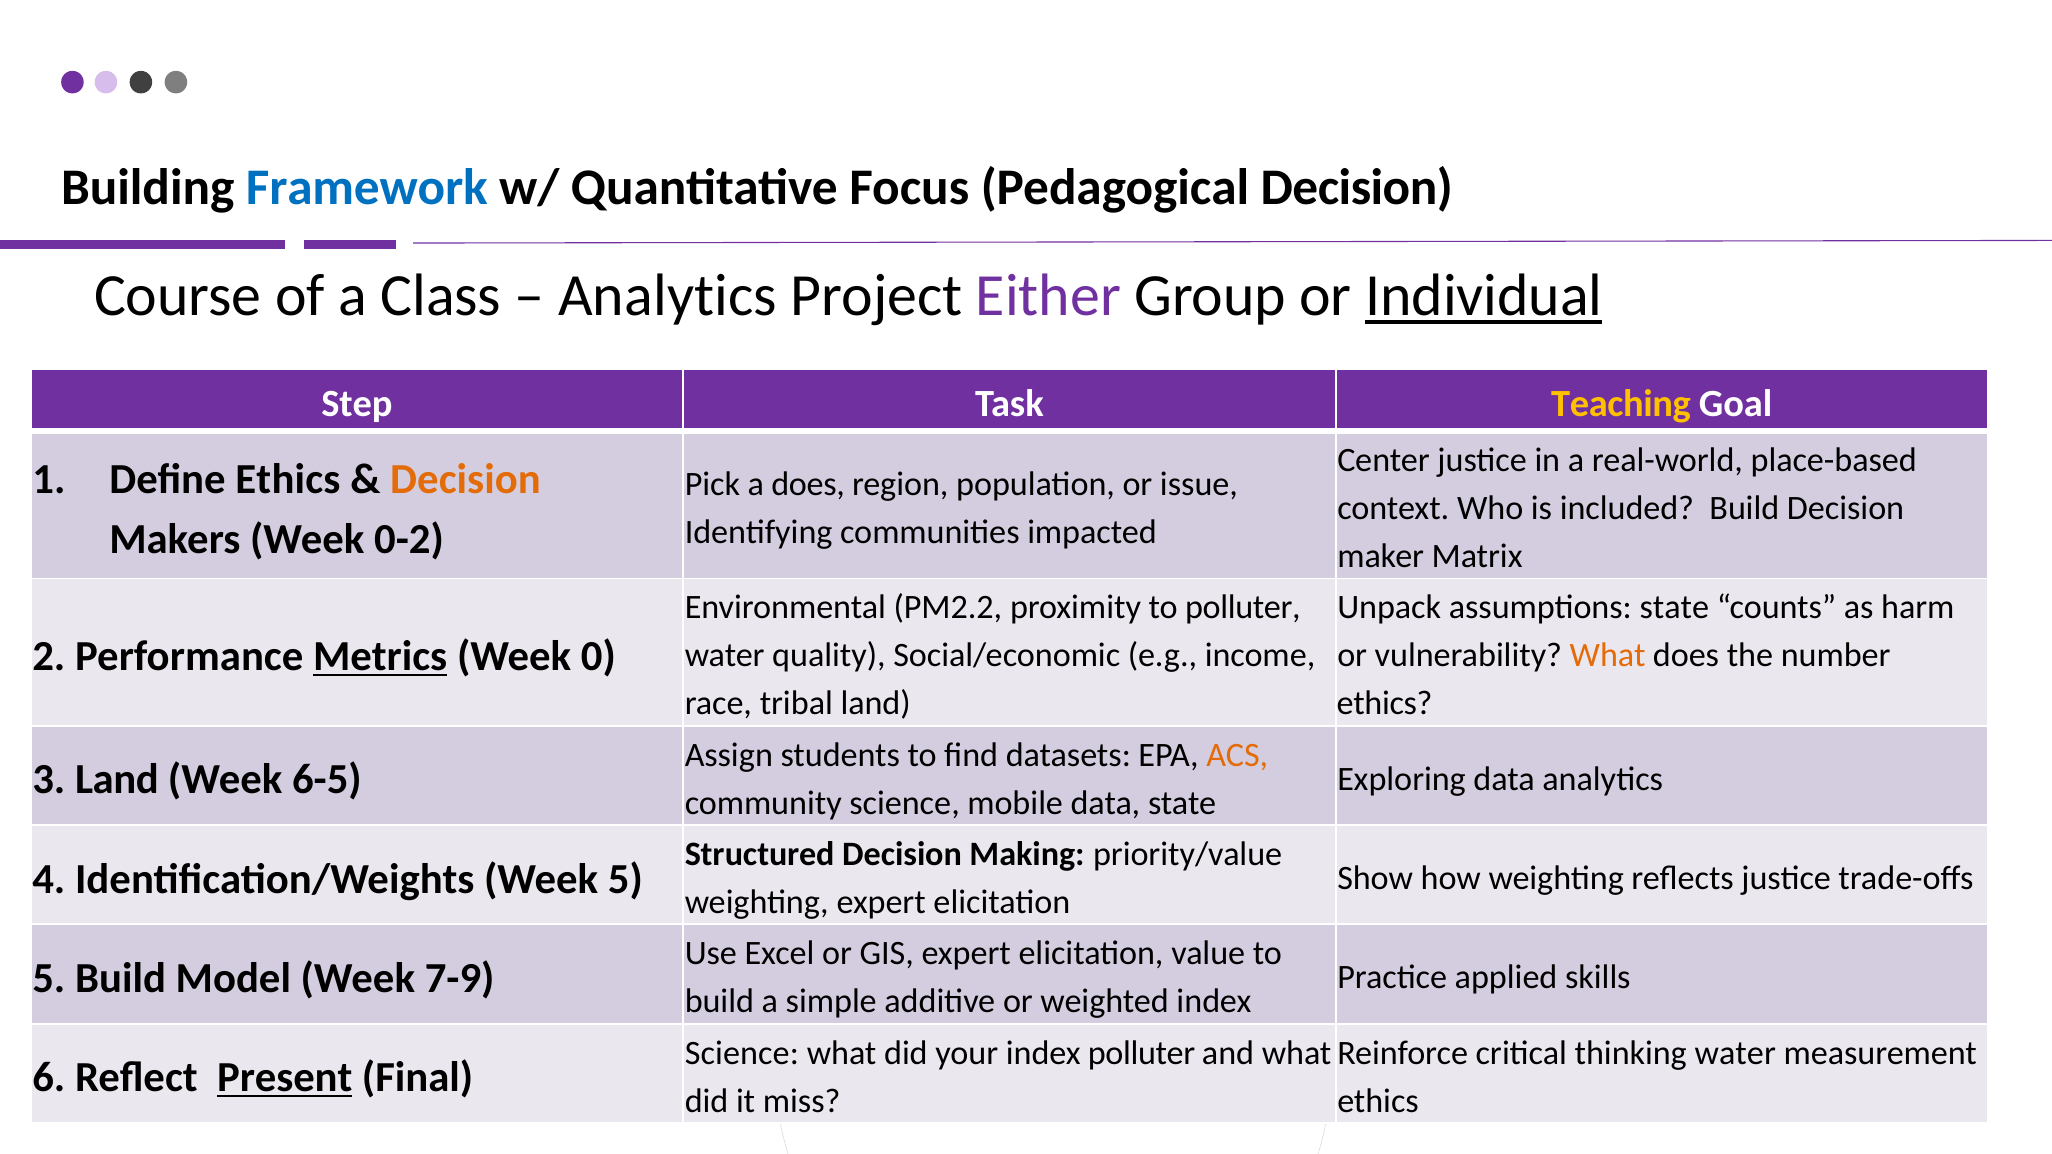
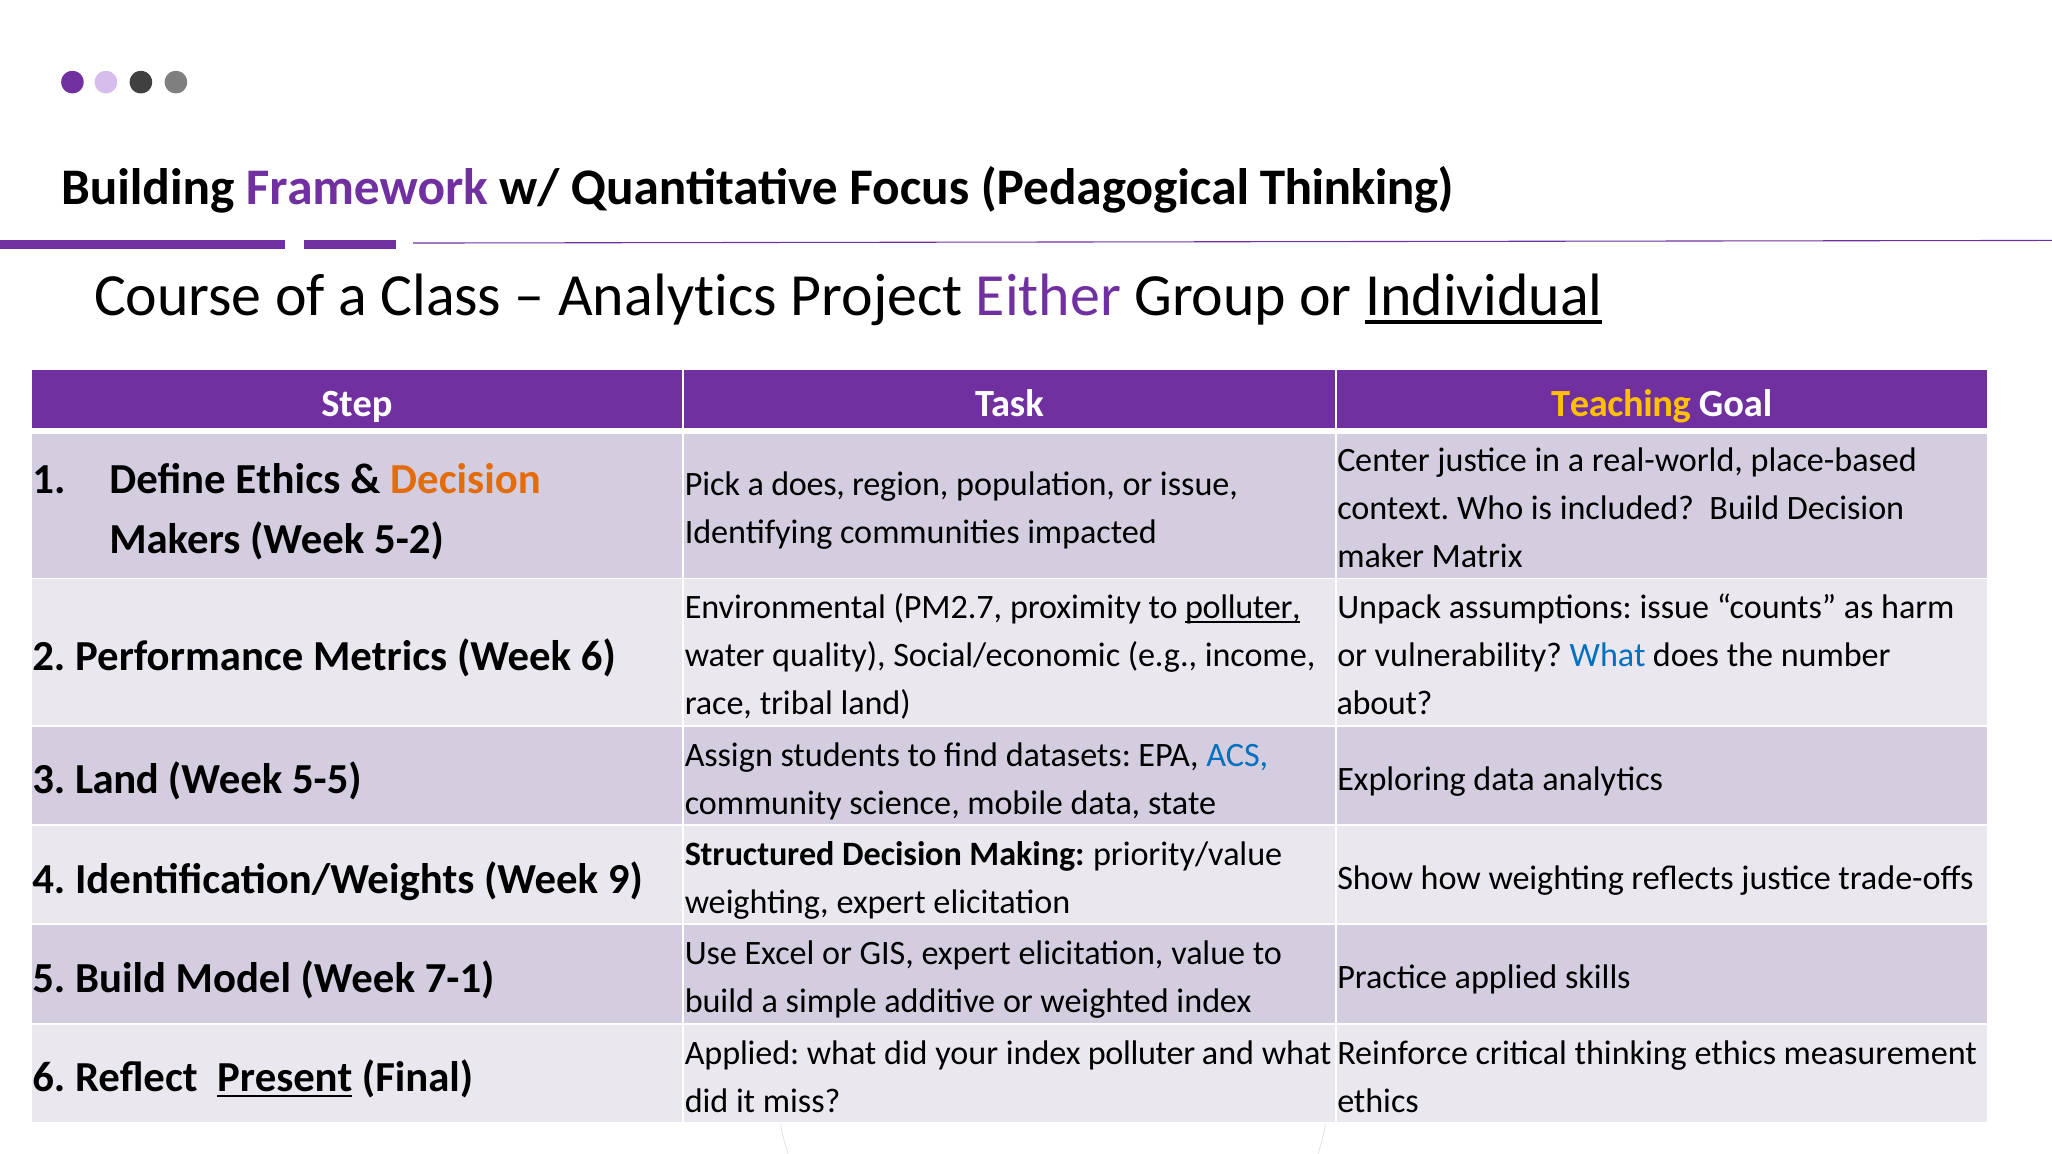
Framework colour: blue -> purple
Pedagogical Decision: Decision -> Thinking
0-2: 0-2 -> 5-2
PM2.2: PM2.2 -> PM2.7
polluter at (1243, 608) underline: none -> present
assumptions state: state -> issue
Metrics underline: present -> none
Week 0: 0 -> 6
What at (1608, 656) colour: orange -> blue
ethics at (1385, 704): ethics -> about
ACS colour: orange -> blue
6-5: 6-5 -> 5-5
Week 5: 5 -> 9
7-9: 7-9 -> 7-1
Science at (742, 1053): Science -> Applied
thinking water: water -> ethics
